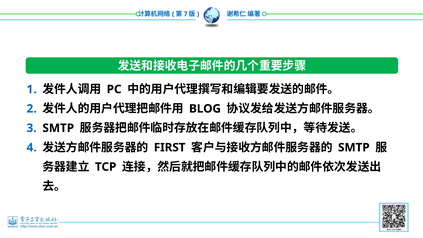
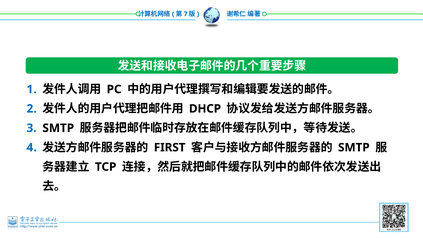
BLOG: BLOG -> DHCP
